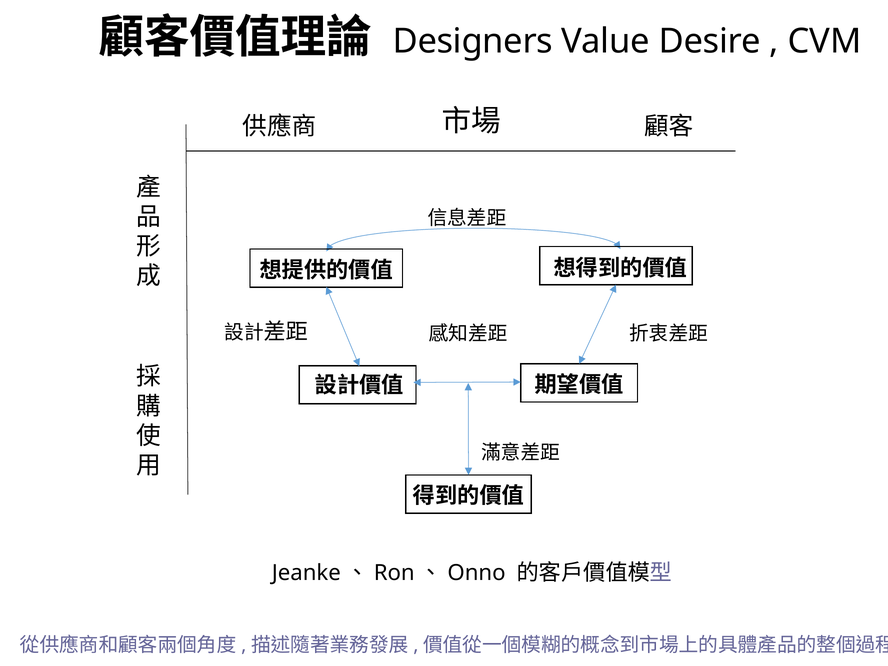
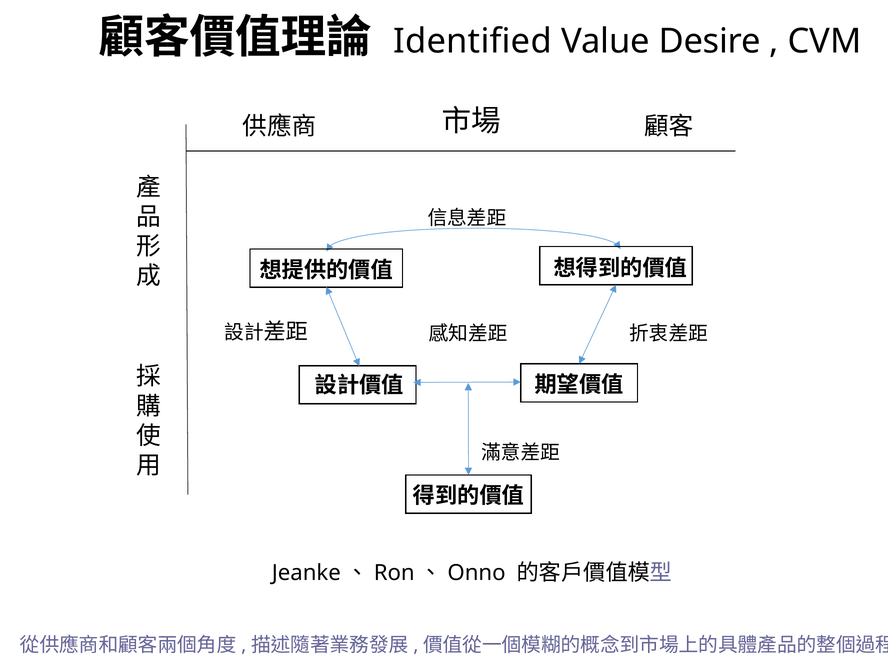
Designers: Designers -> Identified
